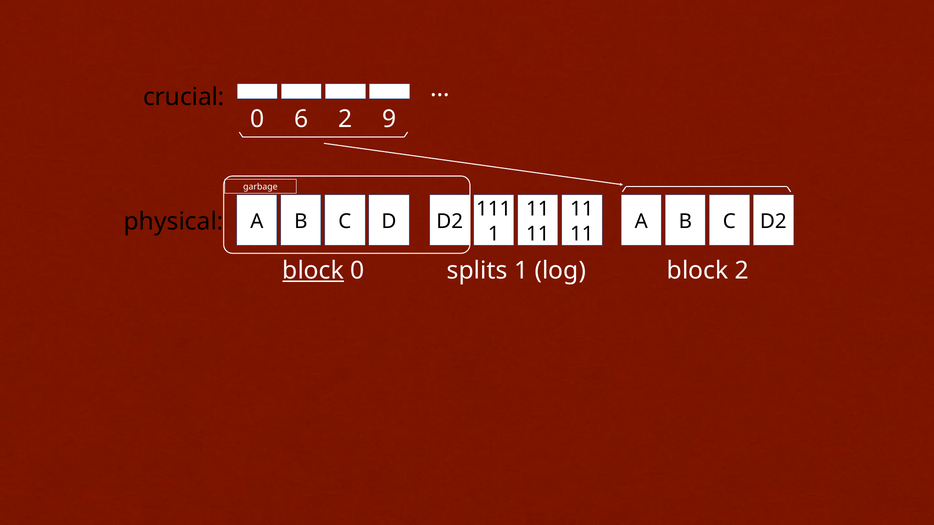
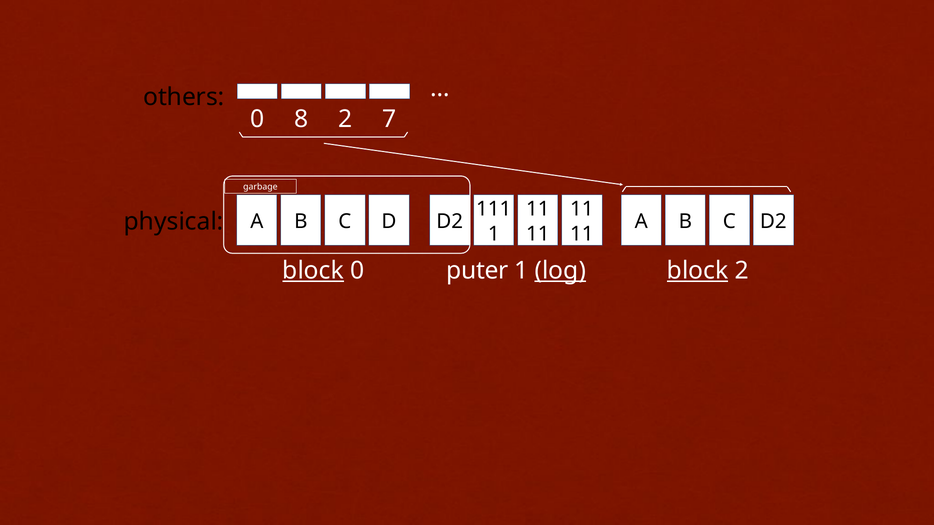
crucial: crucial -> others
6: 6 -> 8
9: 9 -> 7
splits: splits -> puter
log underline: none -> present
block at (698, 271) underline: none -> present
